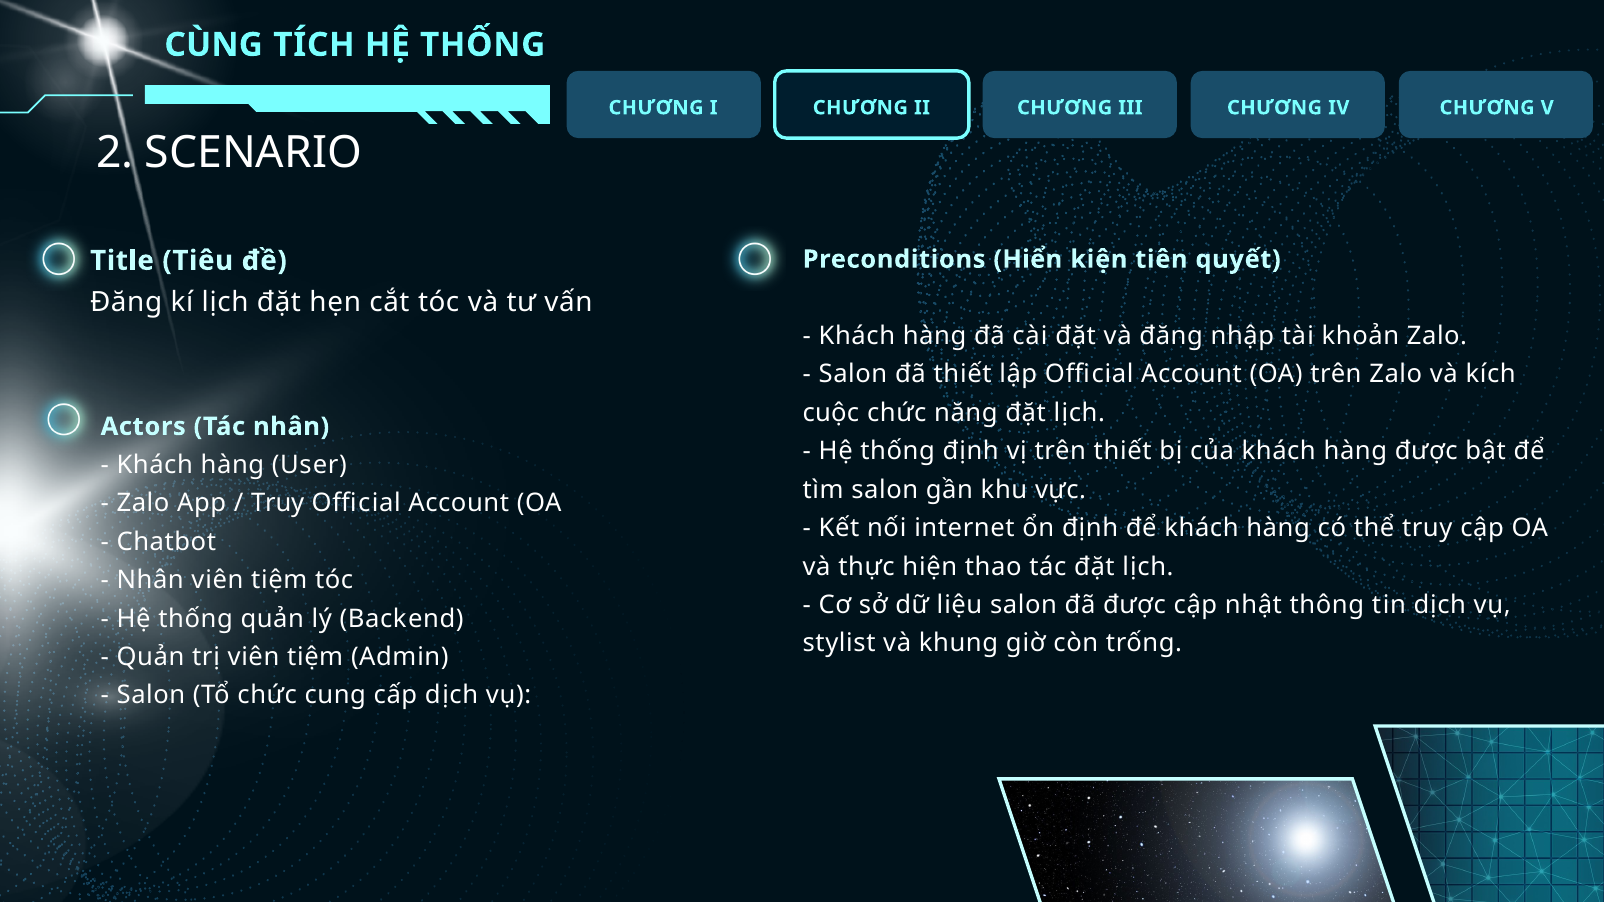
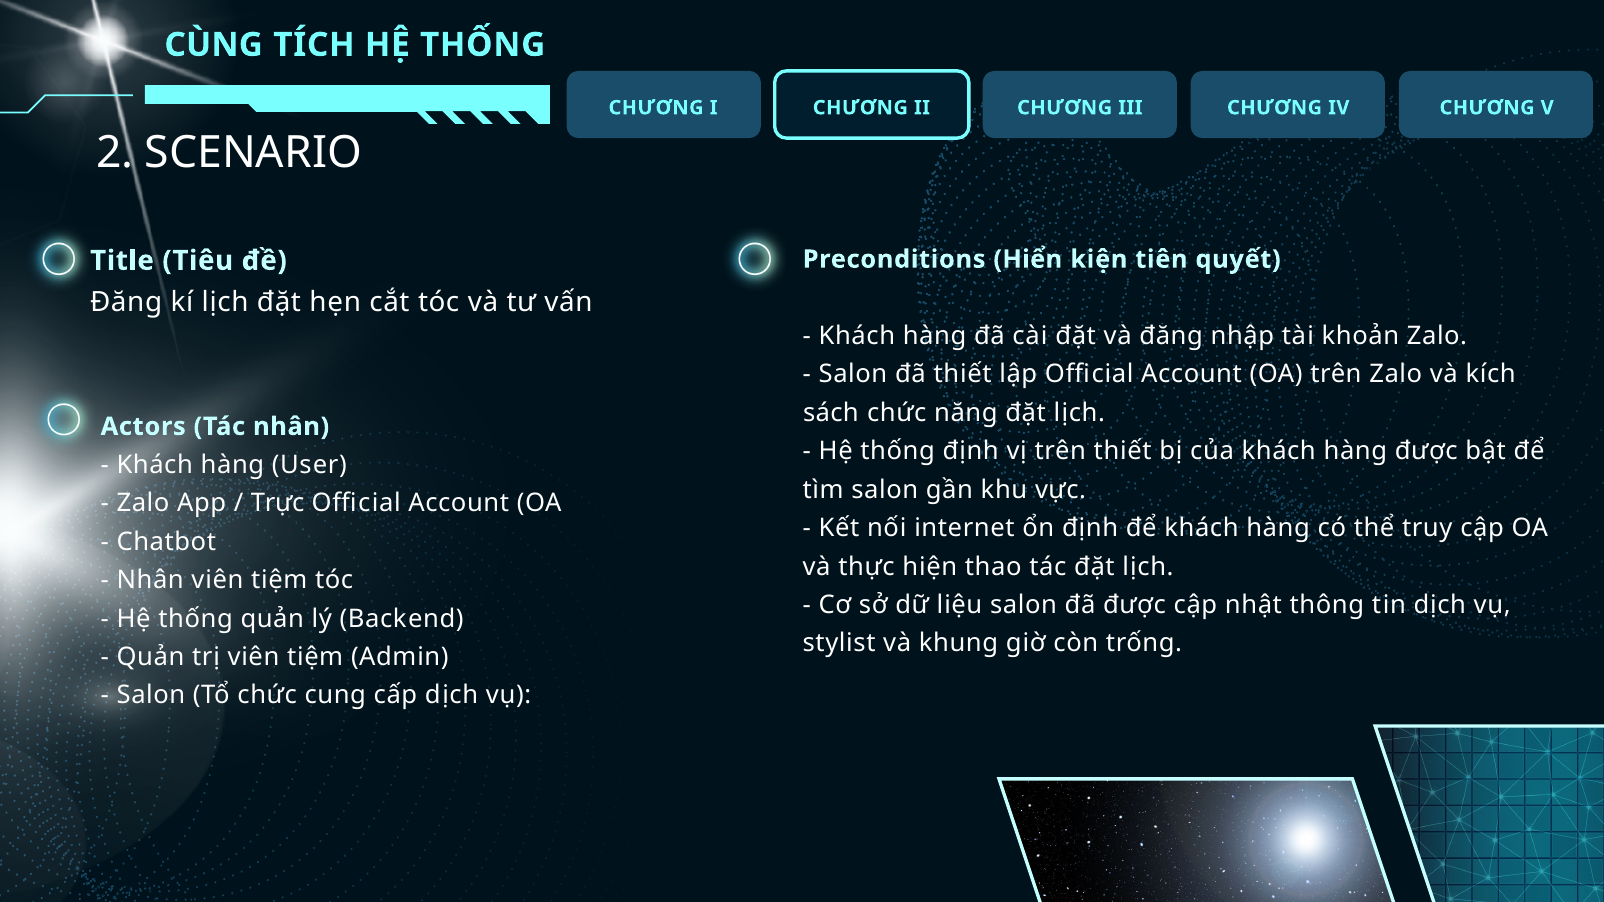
cuộc: cuộc -> sách
Truy at (278, 504): Truy -> Trực
